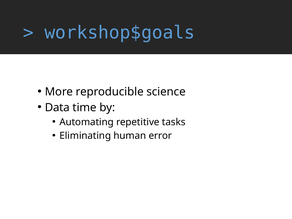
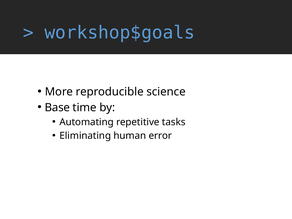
Data: Data -> Base
